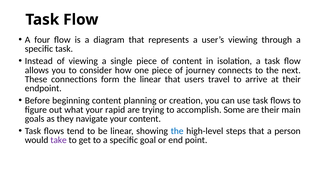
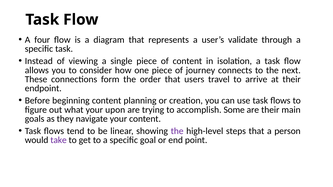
user’s viewing: viewing -> validate
the linear: linear -> order
rapid: rapid -> upon
the at (177, 131) colour: blue -> purple
